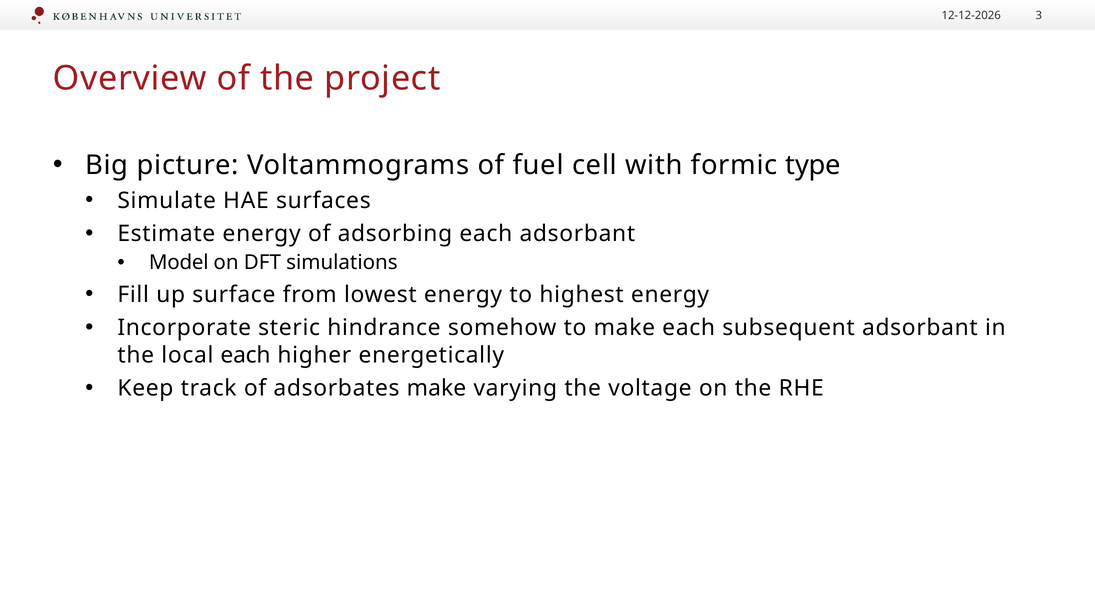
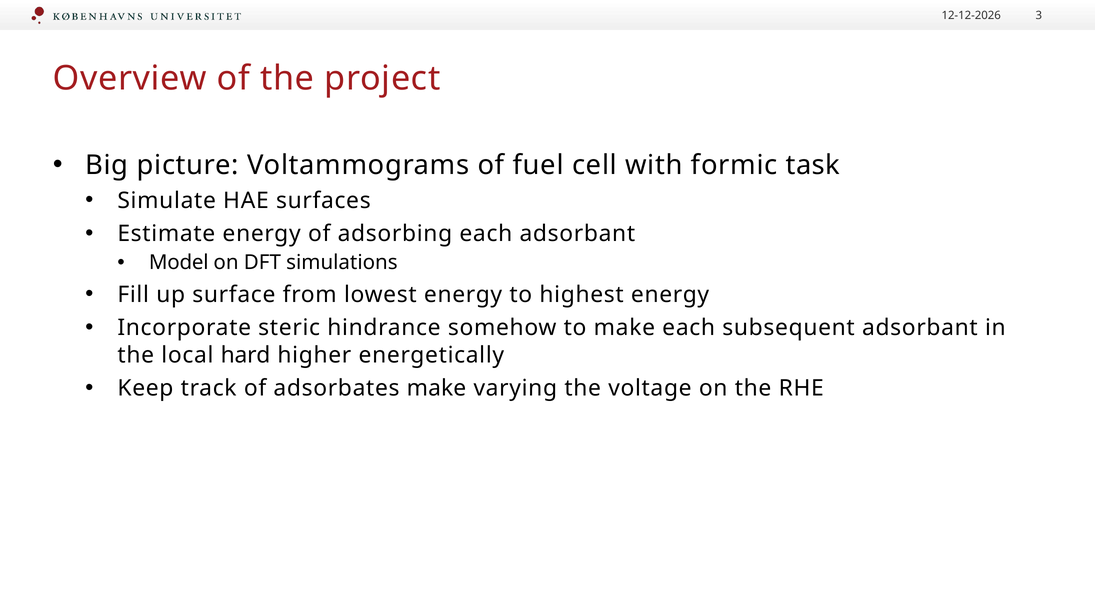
type: type -> task
local each: each -> hard
